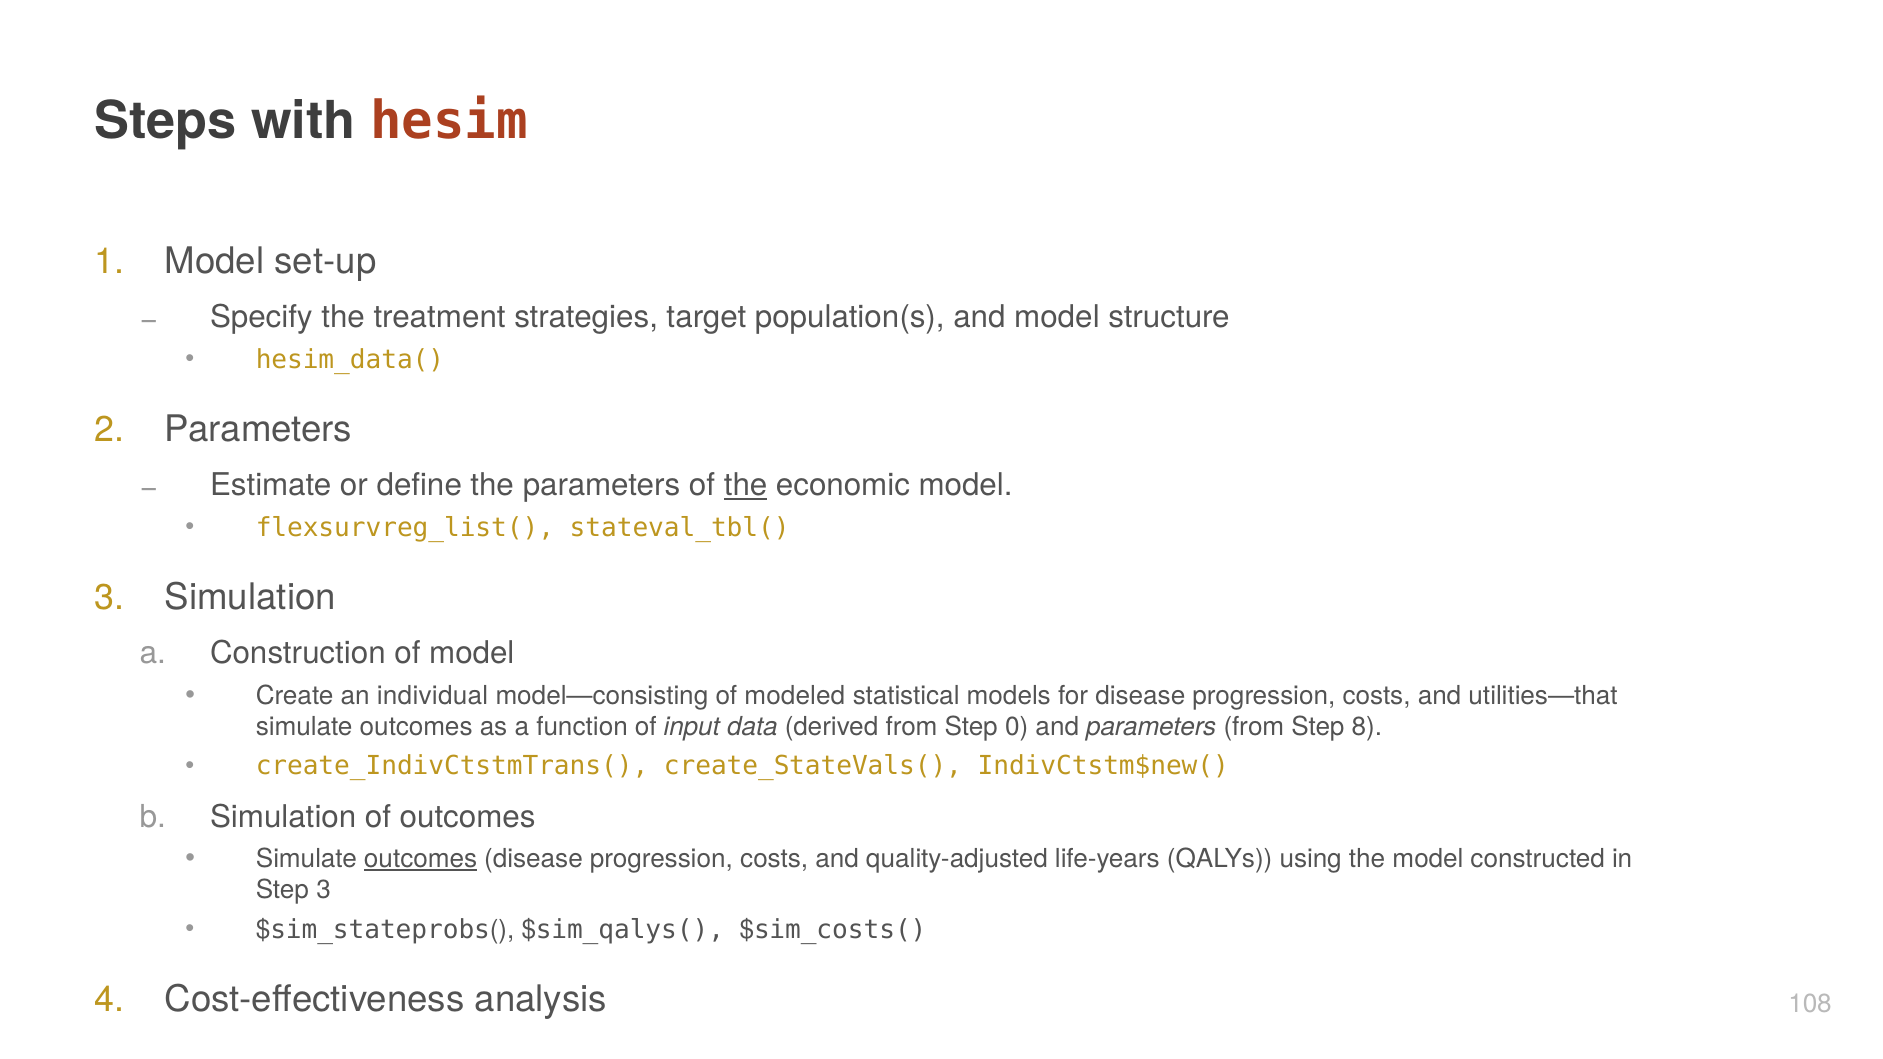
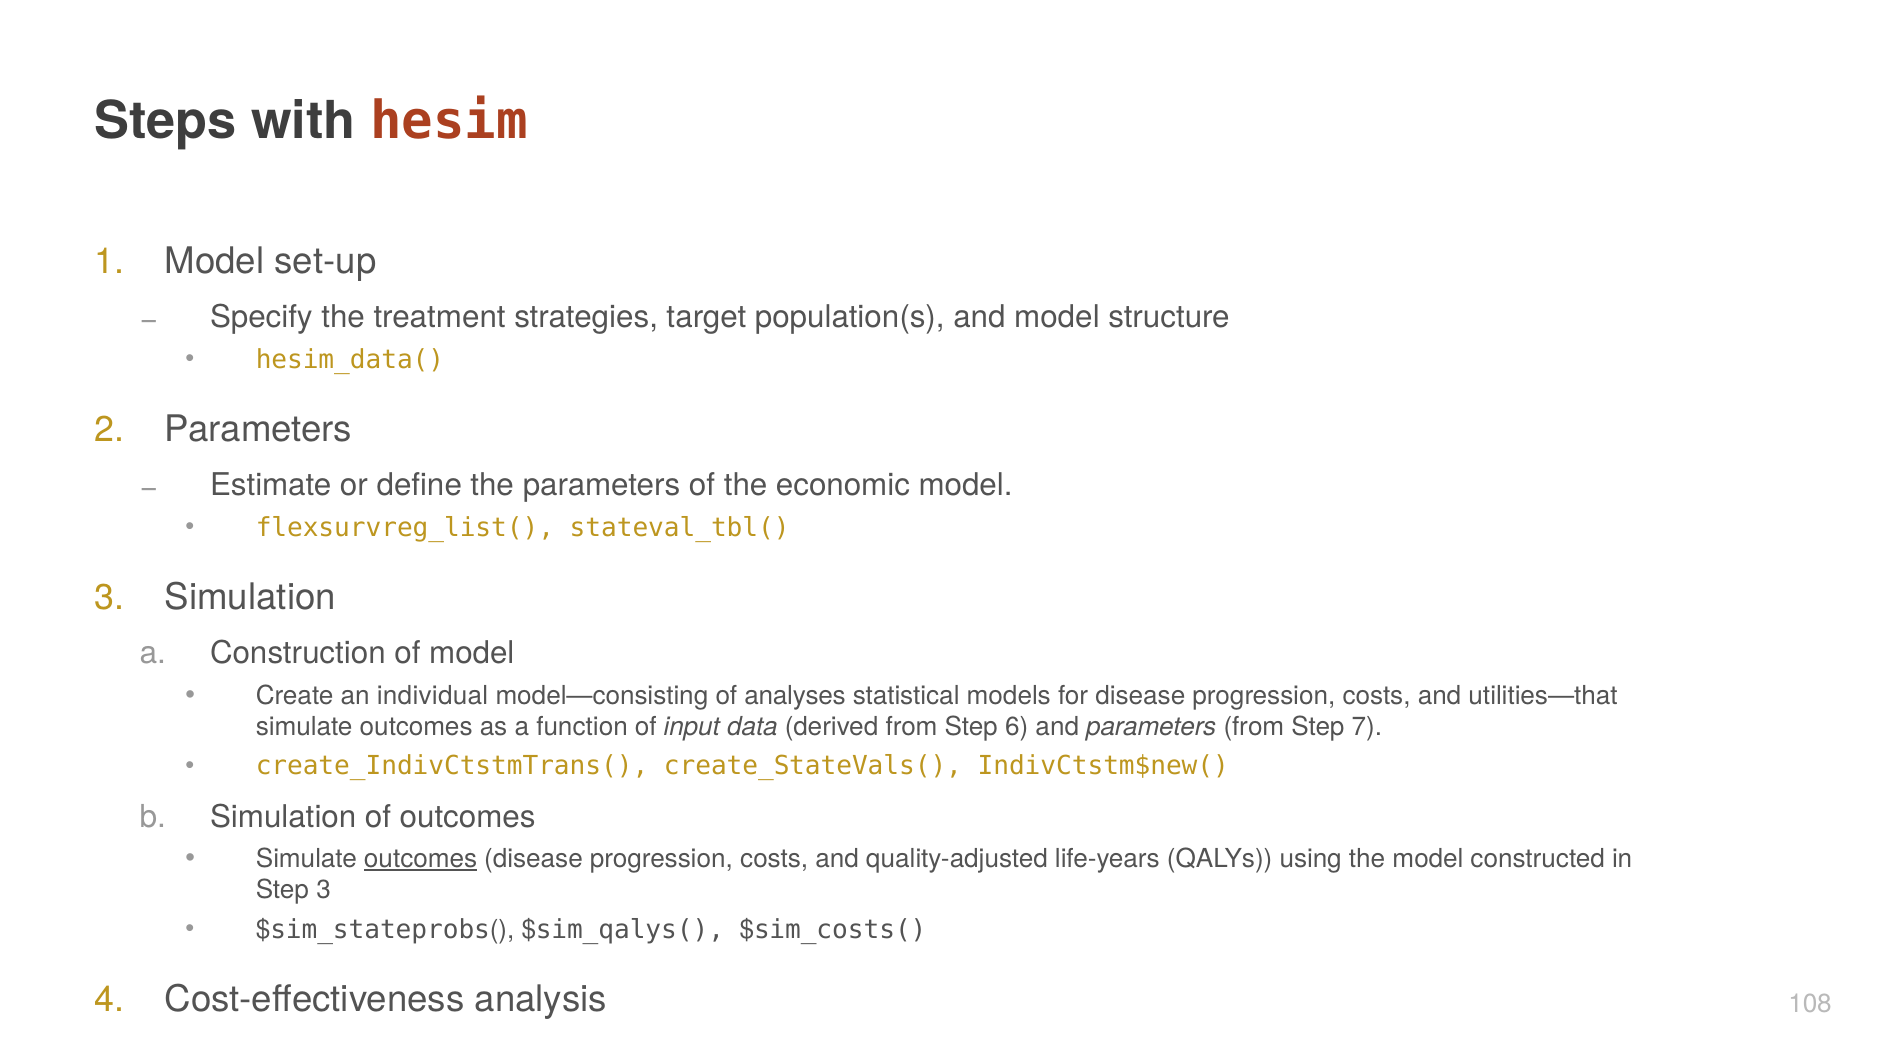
the at (746, 486) underline: present -> none
modeled: modeled -> analyses
0: 0 -> 6
8: 8 -> 7
